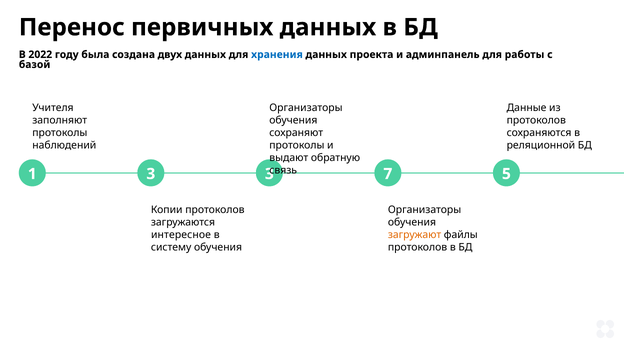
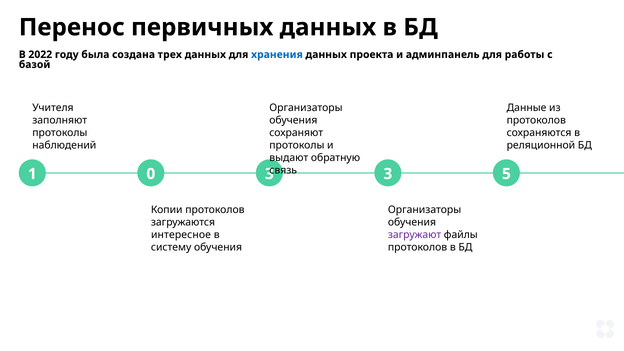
двух: двух -> трех
1 3: 3 -> 0
3 7: 7 -> 3
загружают colour: orange -> purple
